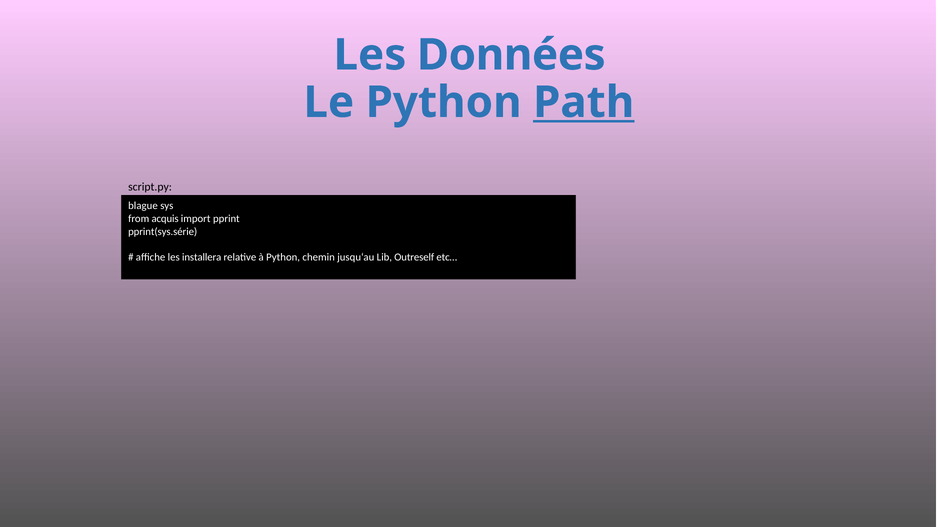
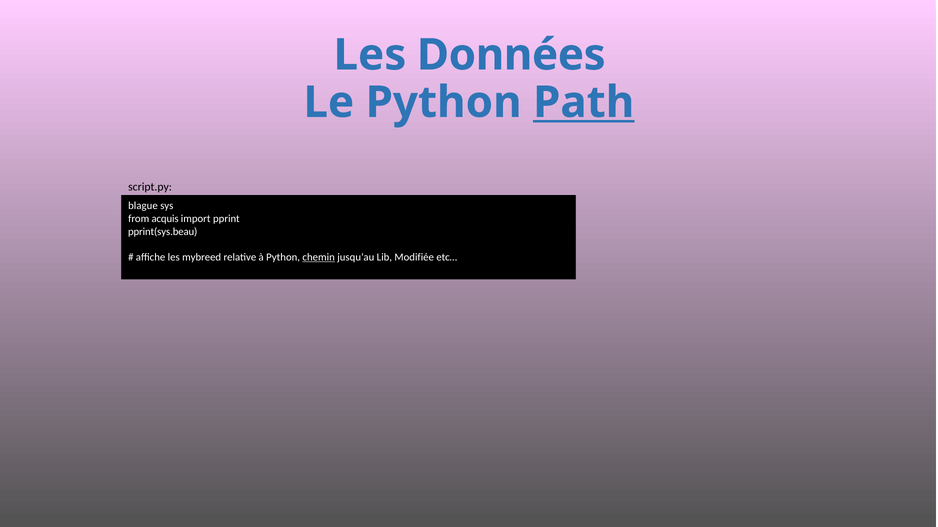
pprint(sys.série: pprint(sys.série -> pprint(sys.beau
installera: installera -> mybreed
chemin underline: none -> present
Outreself: Outreself -> Modifiée
